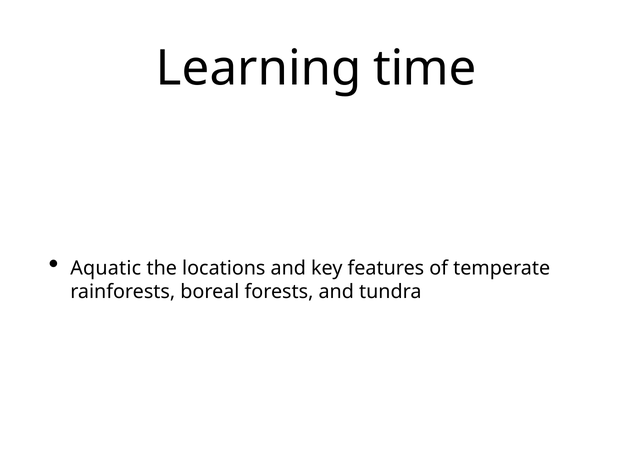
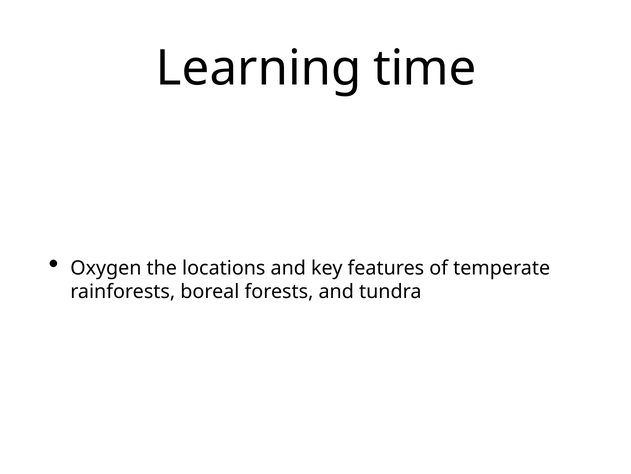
Aquatic: Aquatic -> Oxygen
